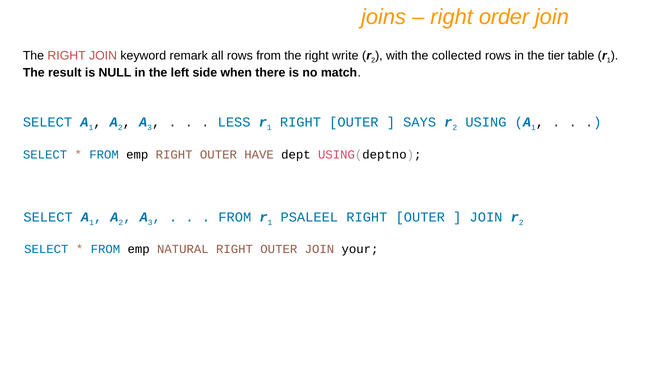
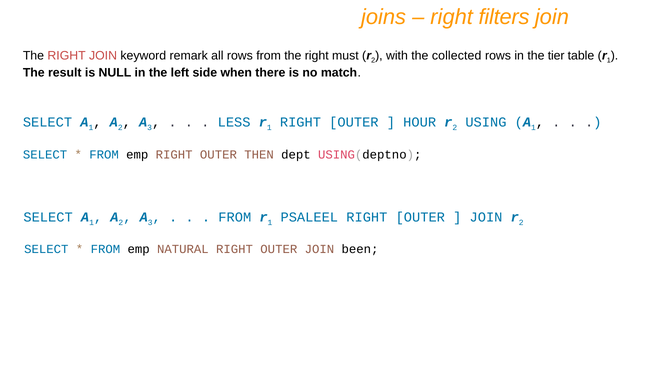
order: order -> filters
write: write -> must
SAYS: SAYS -> HOUR
HAVE: HAVE -> THEN
your: your -> been
